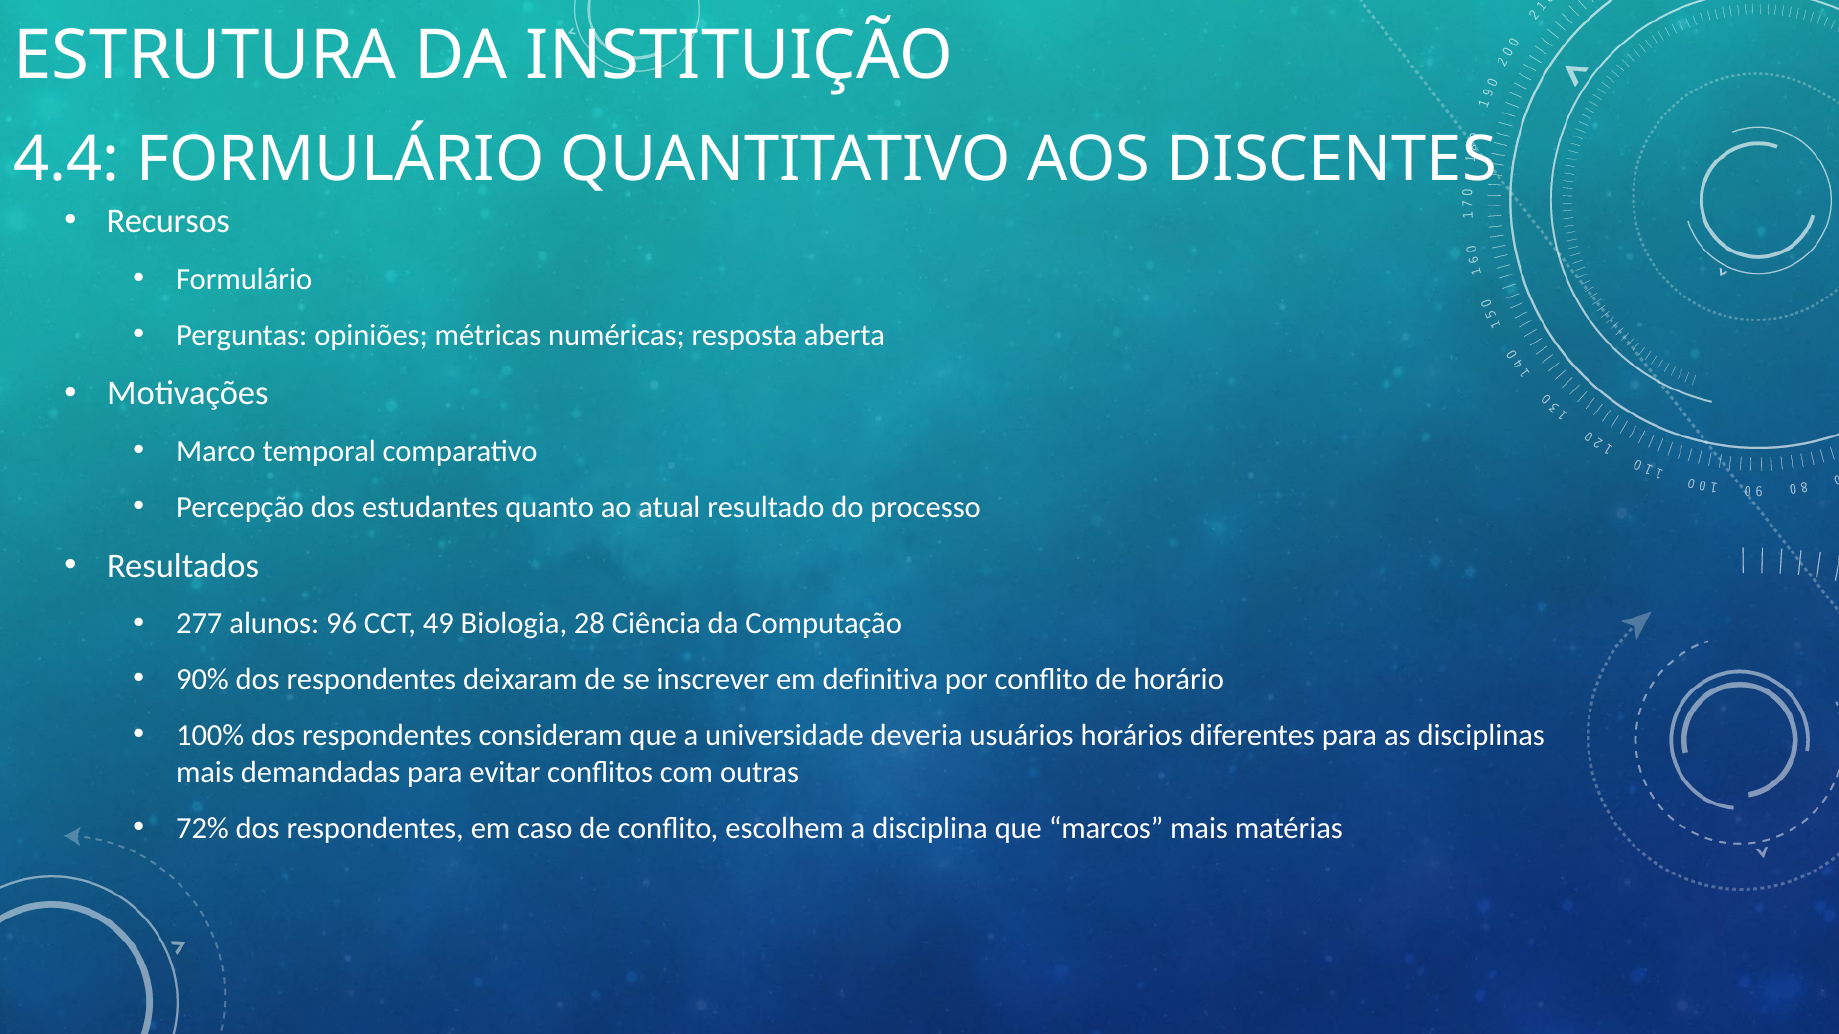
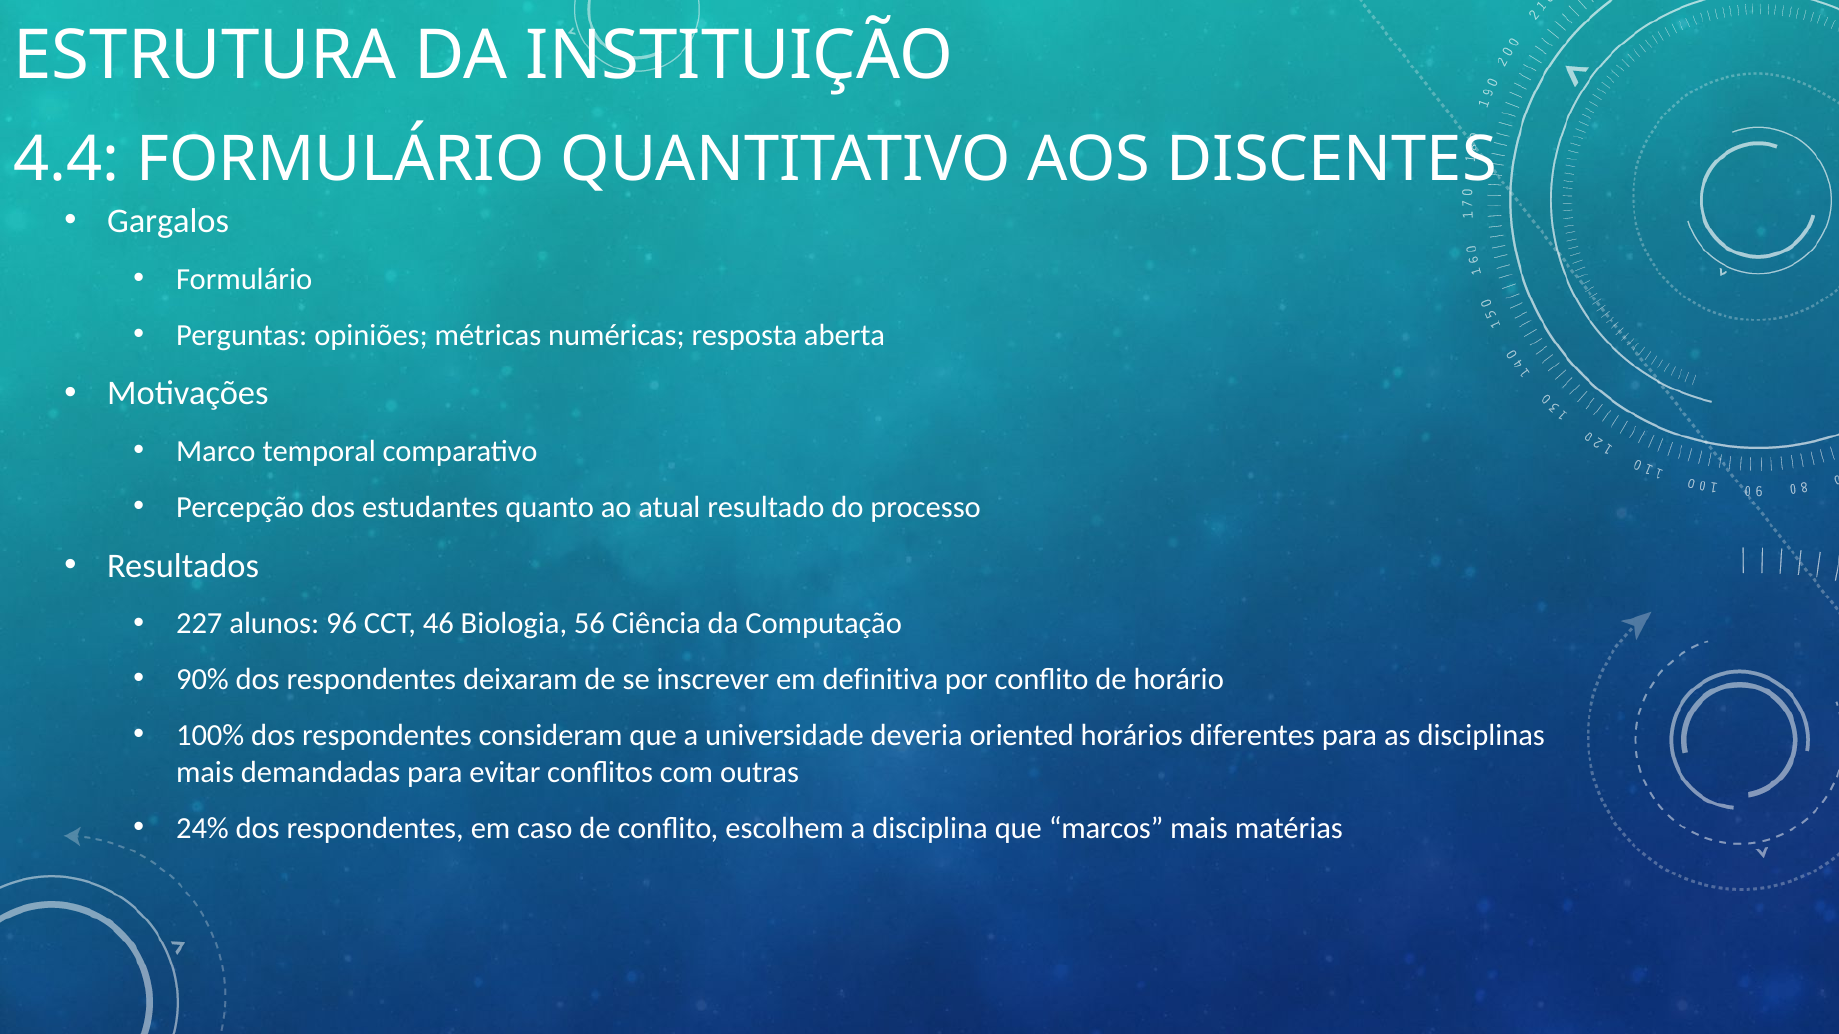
Recursos: Recursos -> Gargalos
277: 277 -> 227
49: 49 -> 46
28: 28 -> 56
usuários: usuários -> oriented
72%: 72% -> 24%
